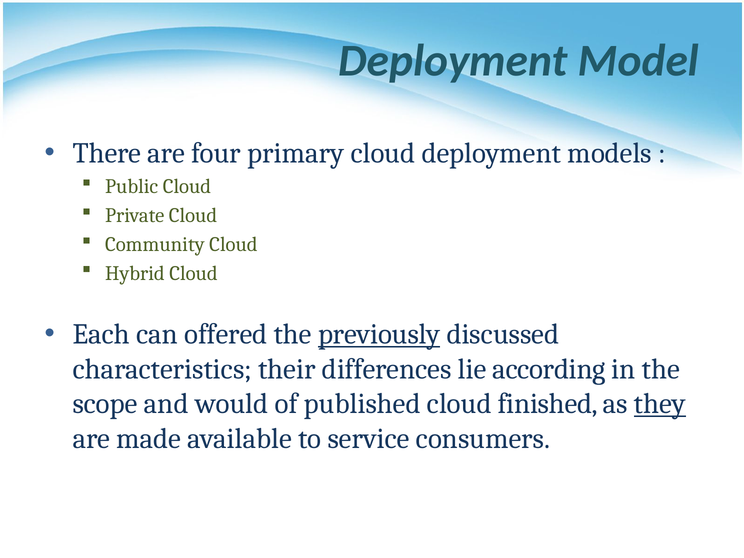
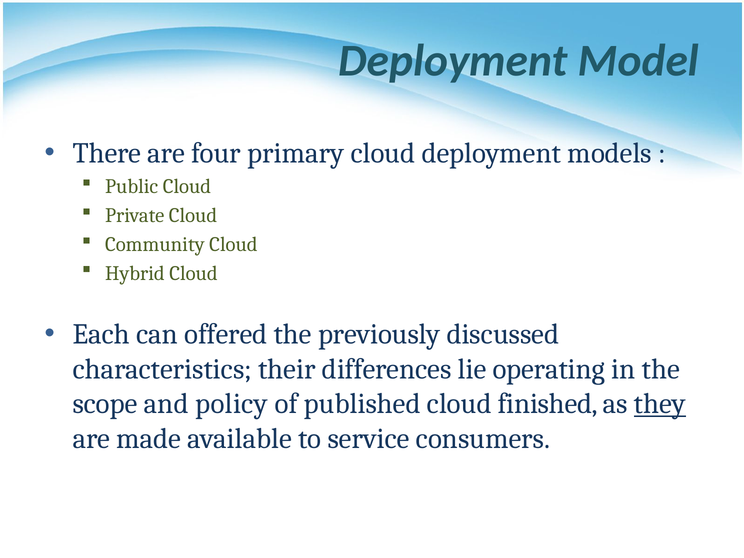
previously underline: present -> none
according: according -> operating
would: would -> policy
